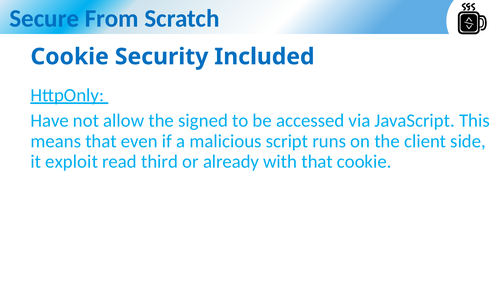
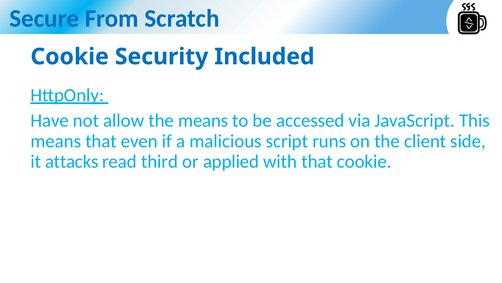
the signed: signed -> means
exploit: exploit -> attacks
already: already -> applied
